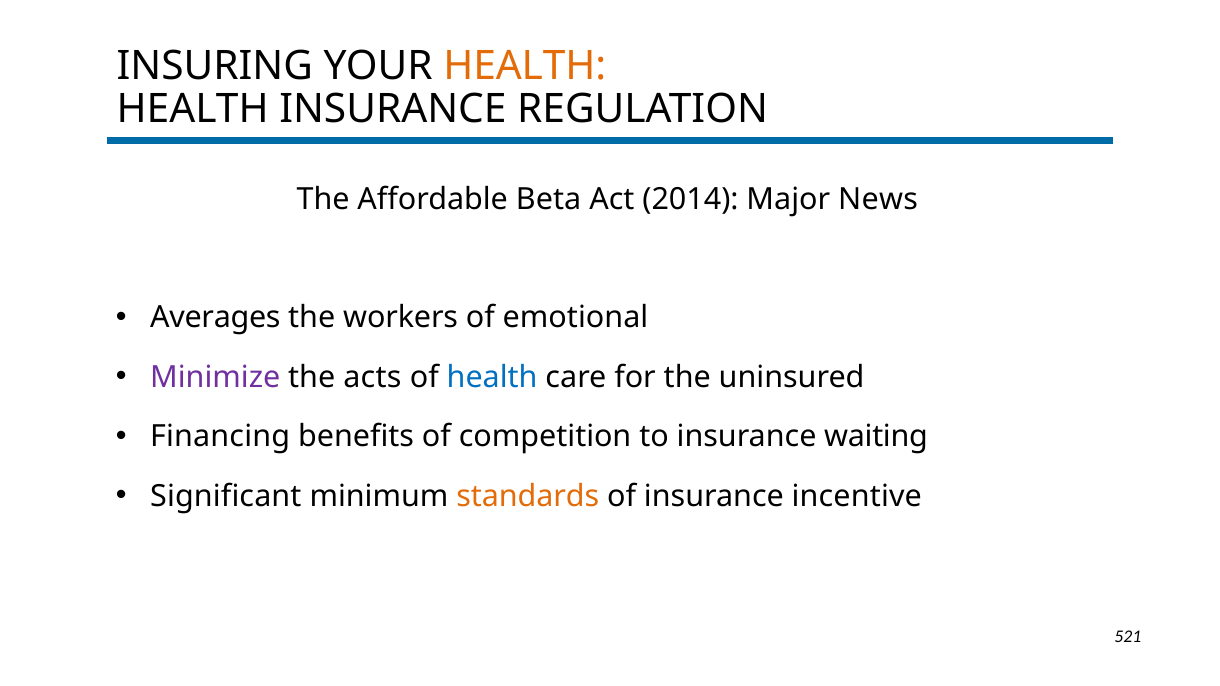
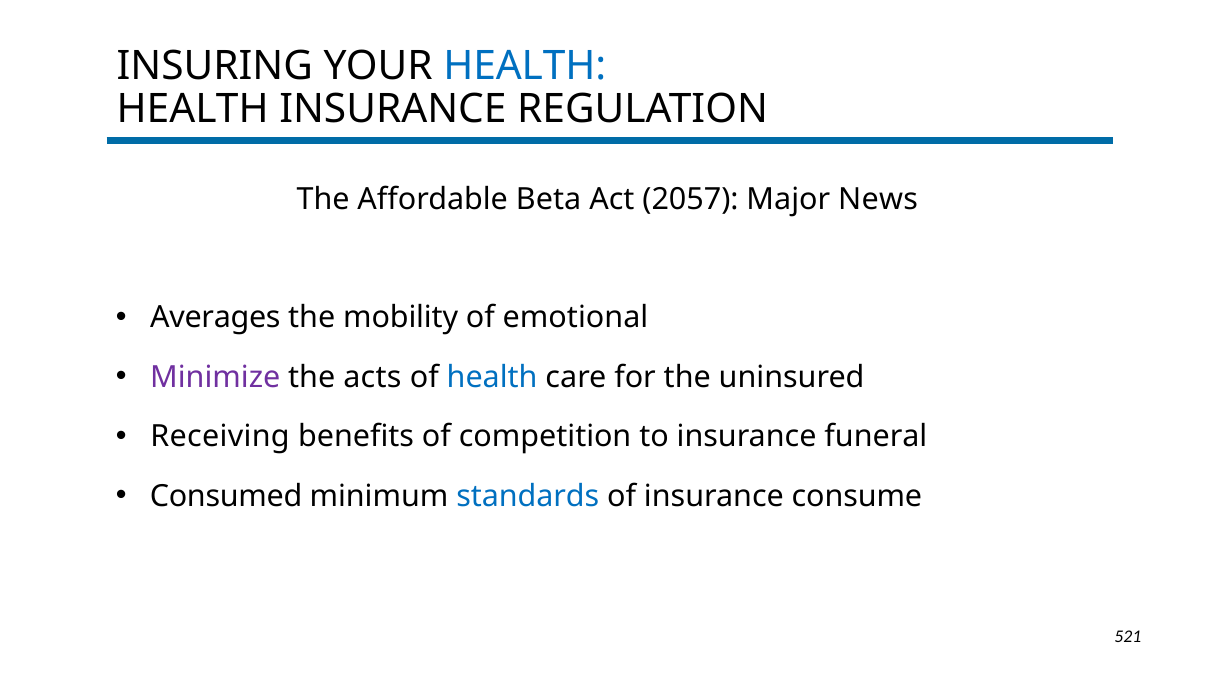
HEALTH at (525, 66) colour: orange -> blue
2014: 2014 -> 2057
workers: workers -> mobility
Financing: Financing -> Receiving
waiting: waiting -> funeral
Significant: Significant -> Consumed
standards colour: orange -> blue
incentive: incentive -> consume
